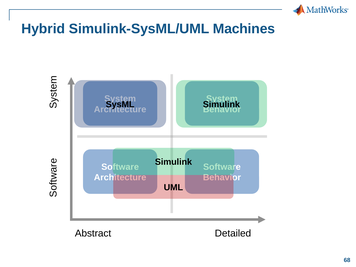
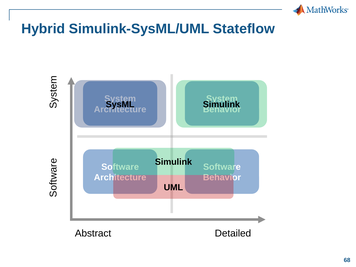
Machines: Machines -> Stateflow
